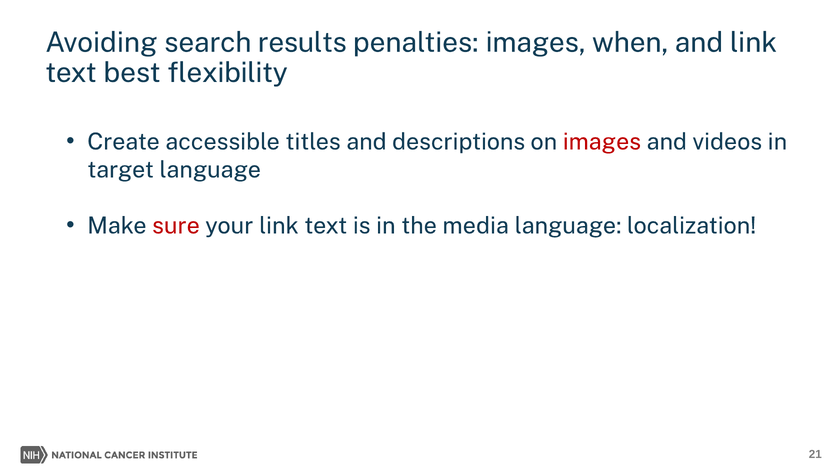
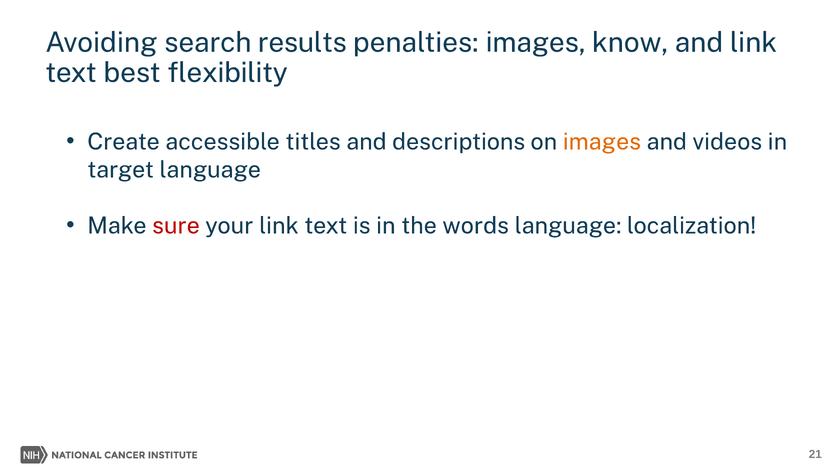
when: when -> know
images at (602, 142) colour: red -> orange
media: media -> words
